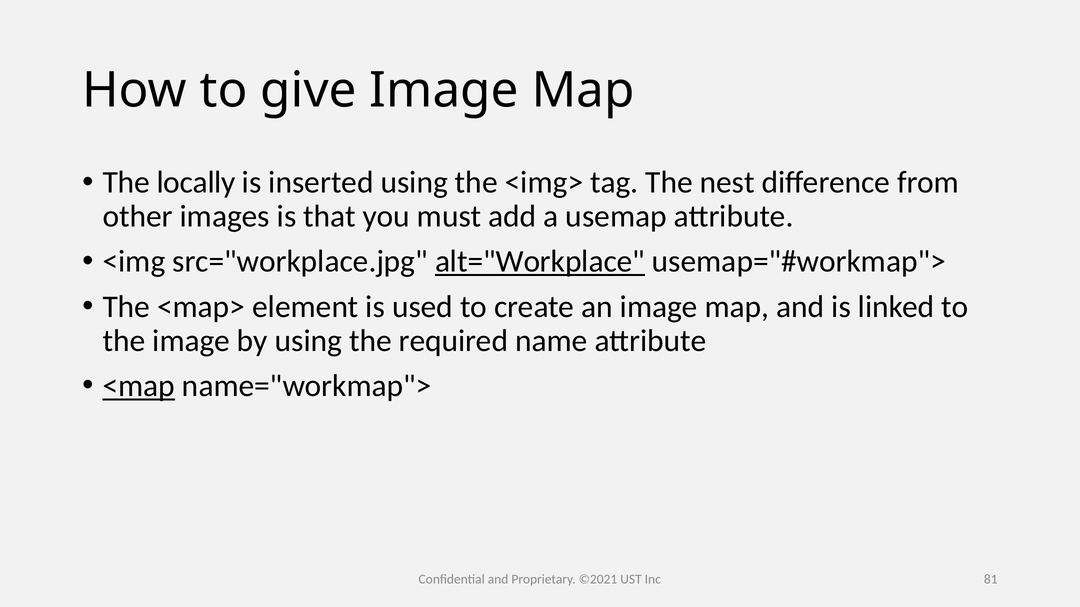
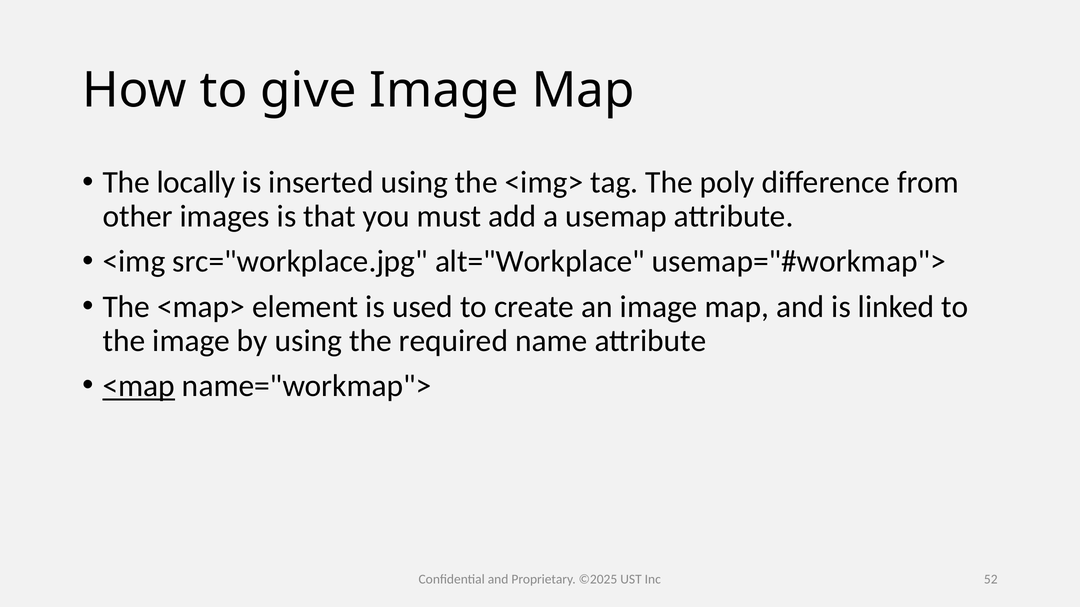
nest: nest -> poly
alt="Workplace underline: present -> none
©2021: ©2021 -> ©2025
81: 81 -> 52
